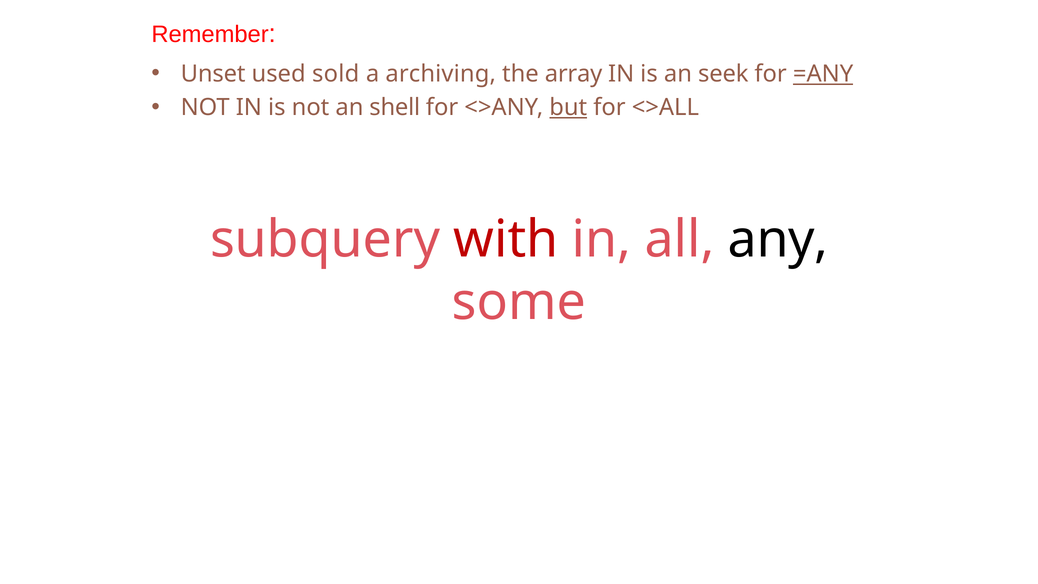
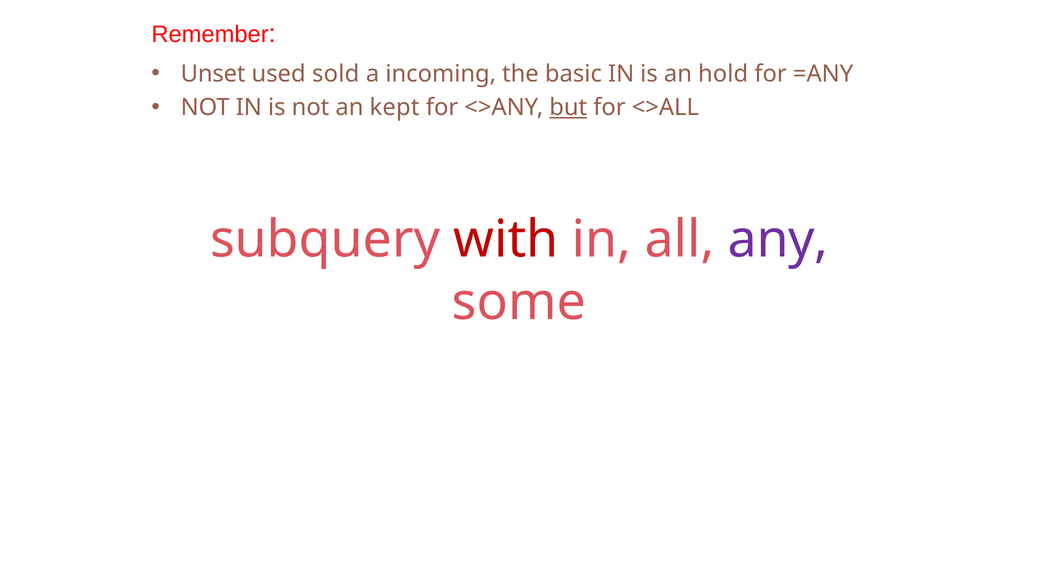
archiving: archiving -> incoming
array: array -> basic
seek: seek -> hold
=ANY underline: present -> none
shell: shell -> kept
any colour: black -> purple
